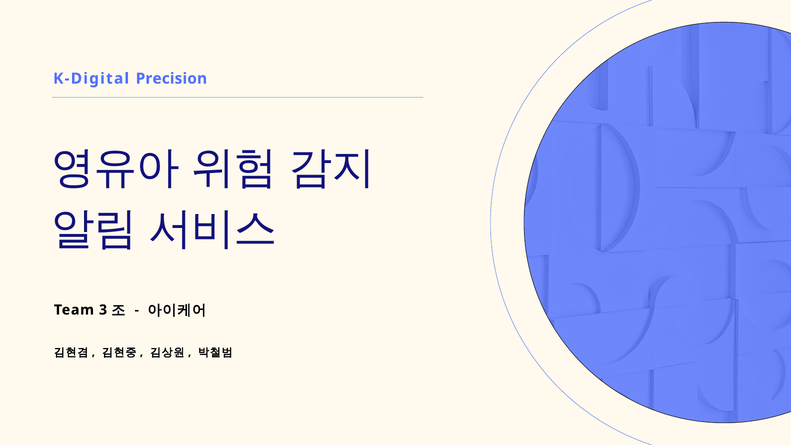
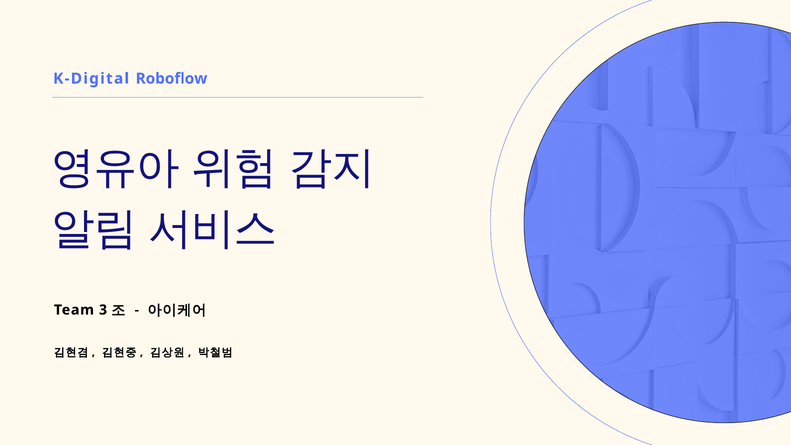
Precision: Precision -> Roboflow
